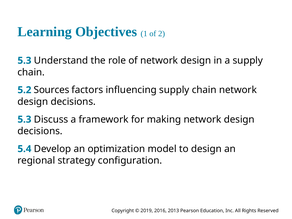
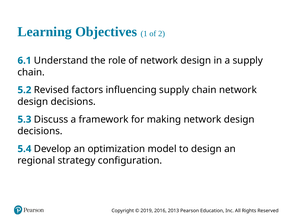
5.3 at (24, 61): 5.3 -> 6.1
Sources: Sources -> Revised
